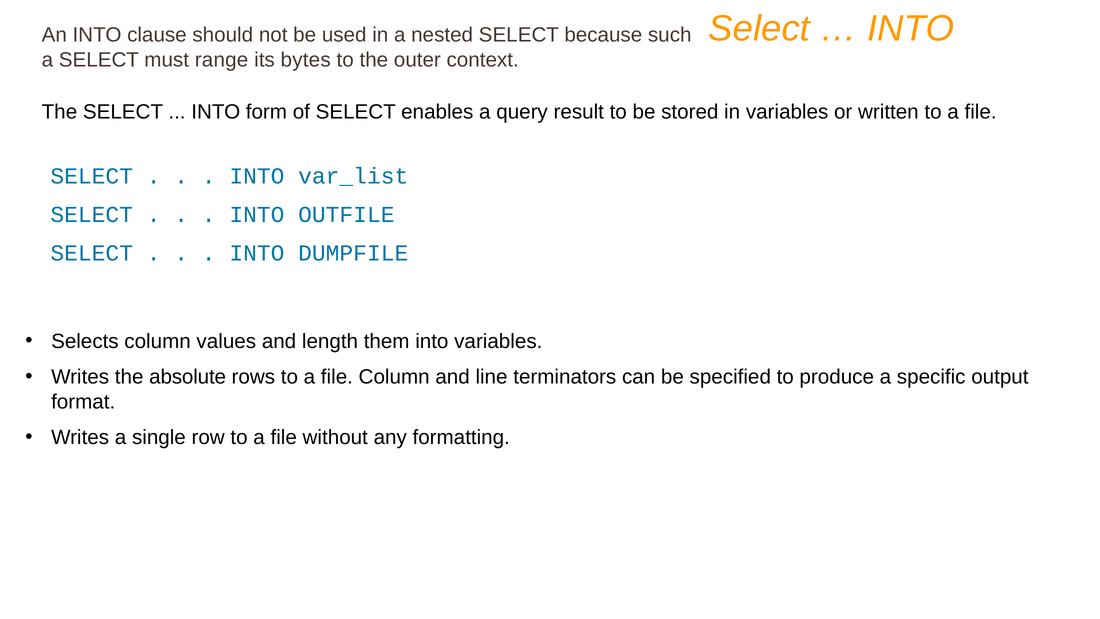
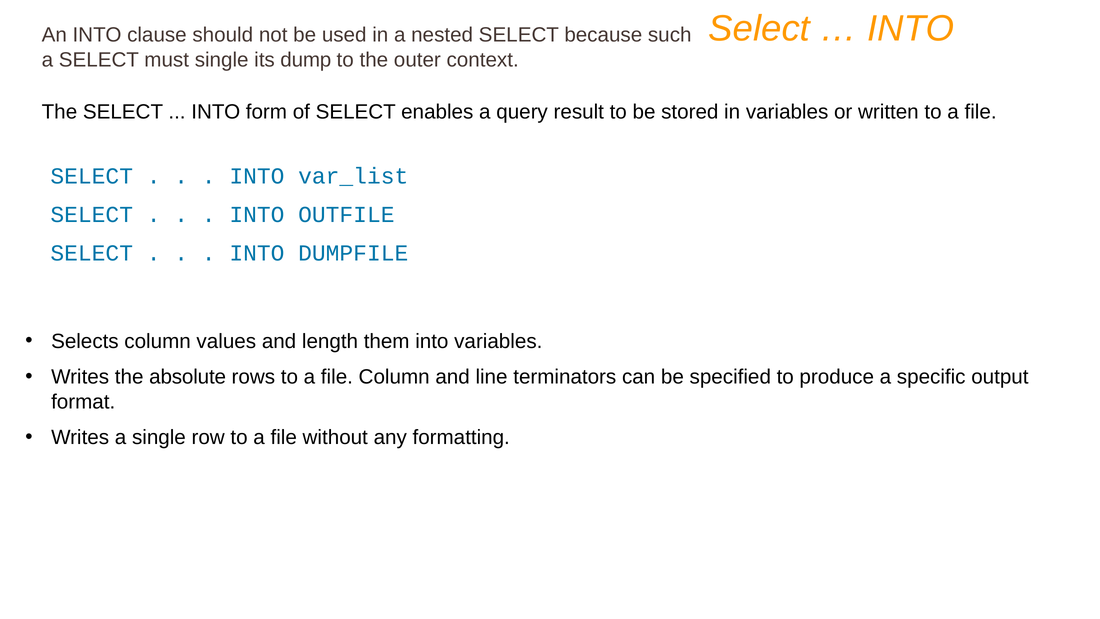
must range: range -> single
bytes: bytes -> dump
